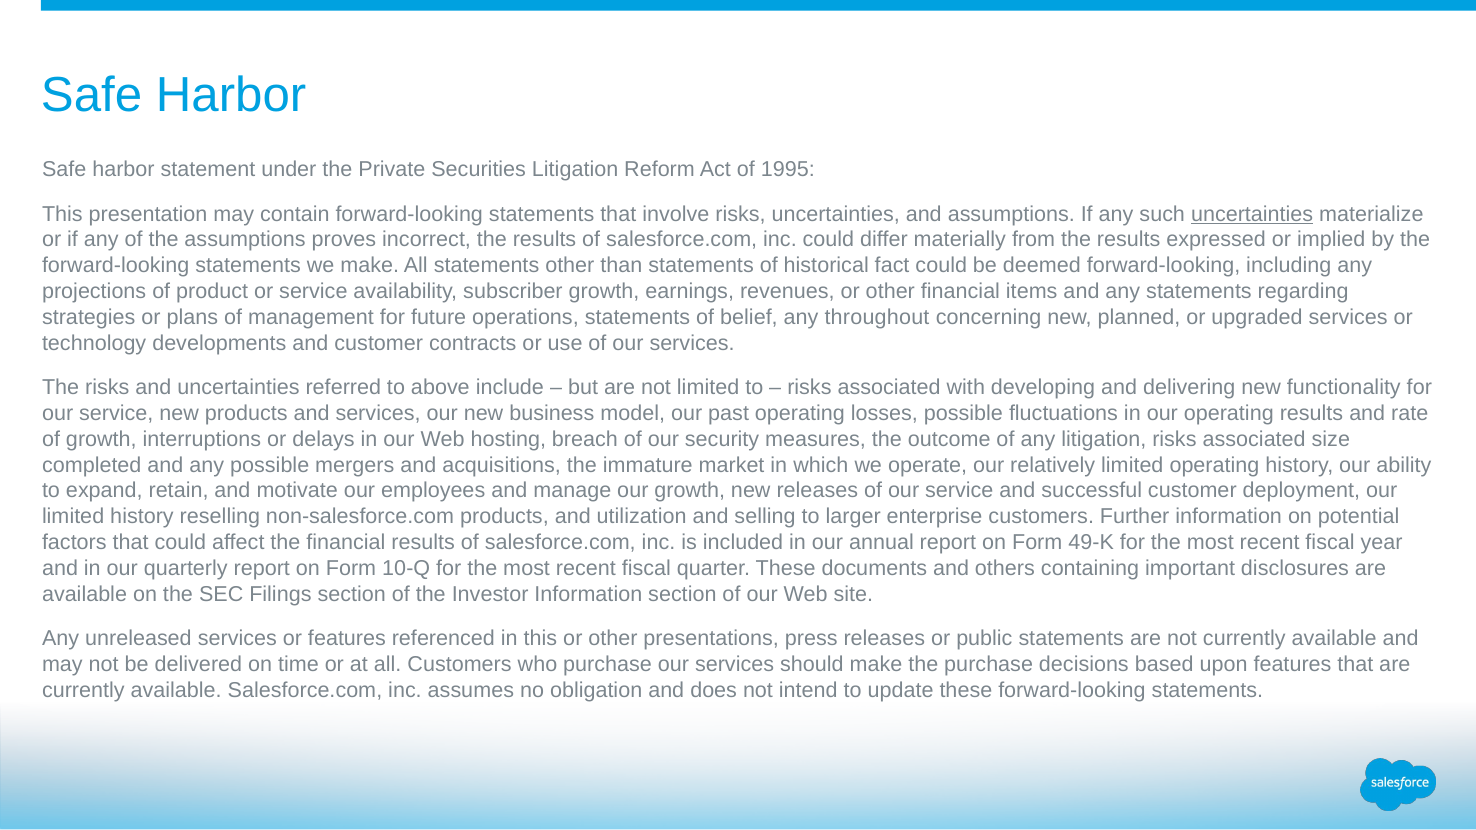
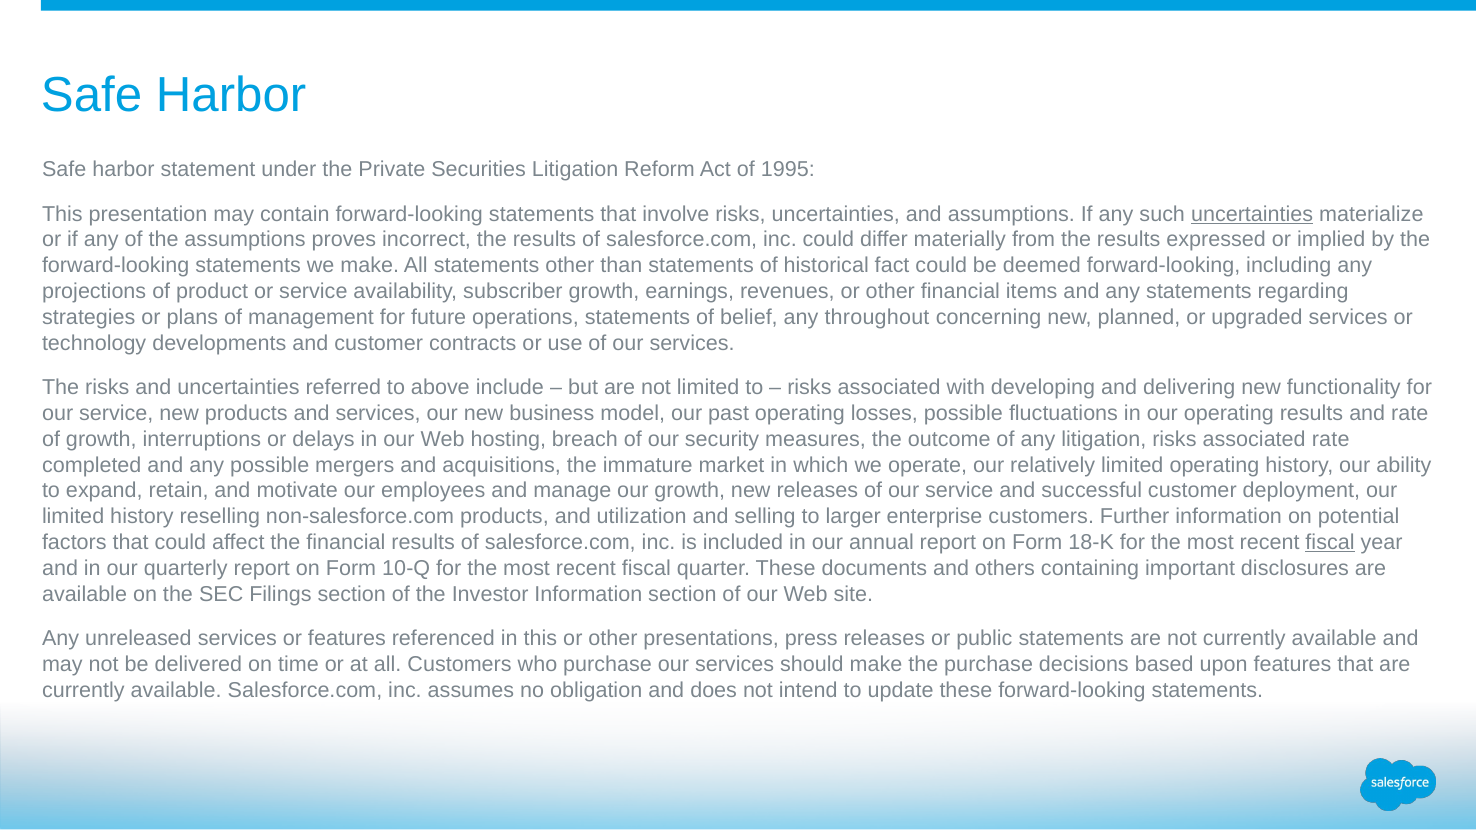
associated size: size -> rate
49-K: 49-K -> 18-K
fiscal at (1330, 543) underline: none -> present
